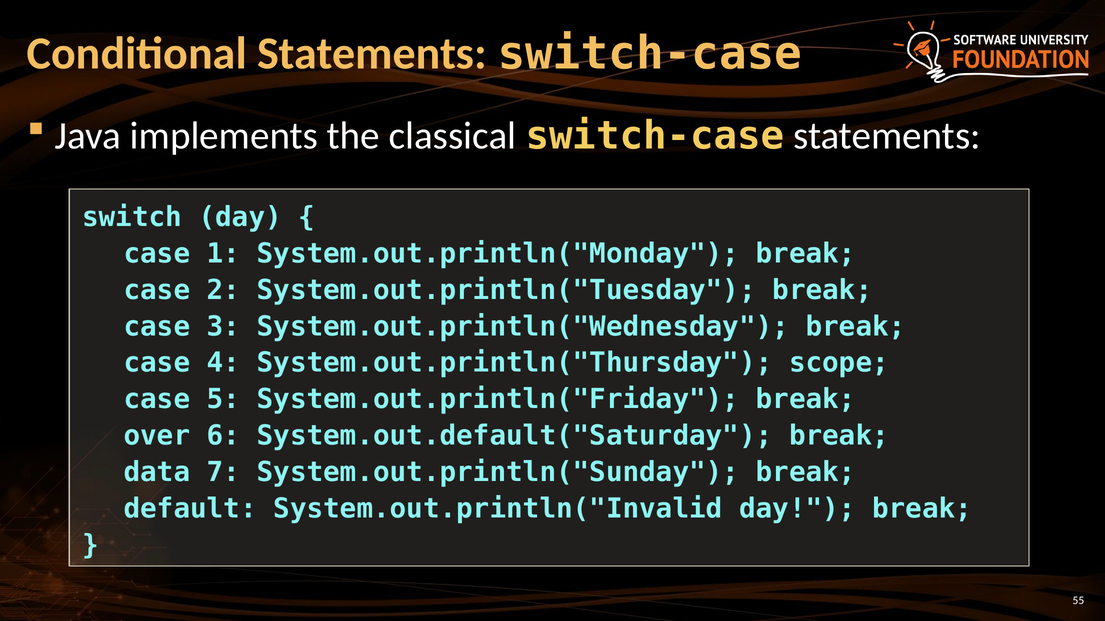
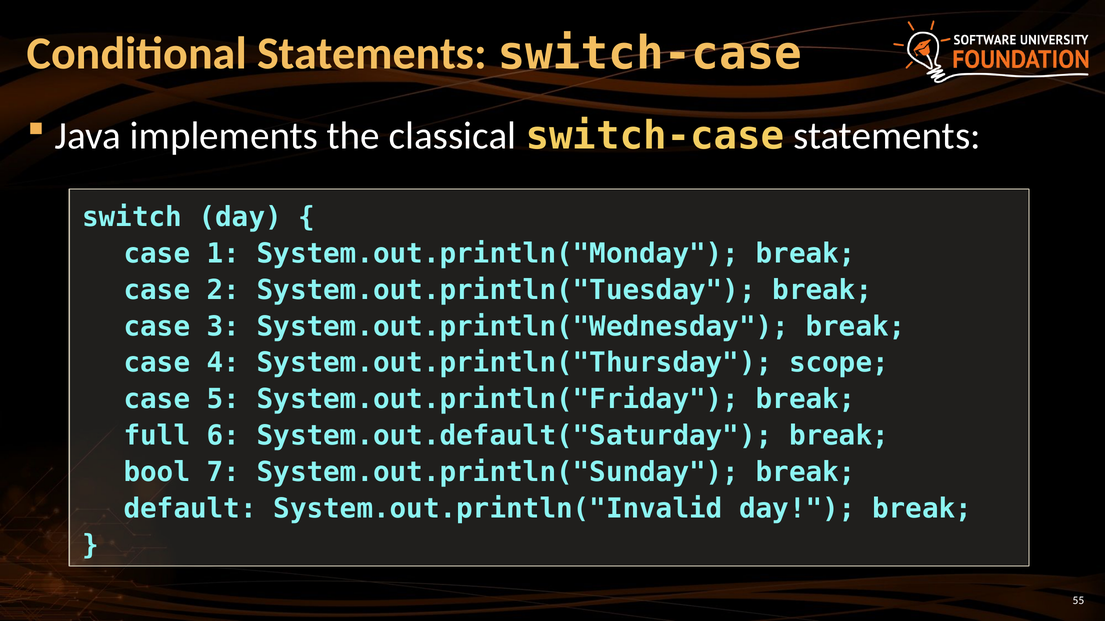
over: over -> full
data: data -> bool
